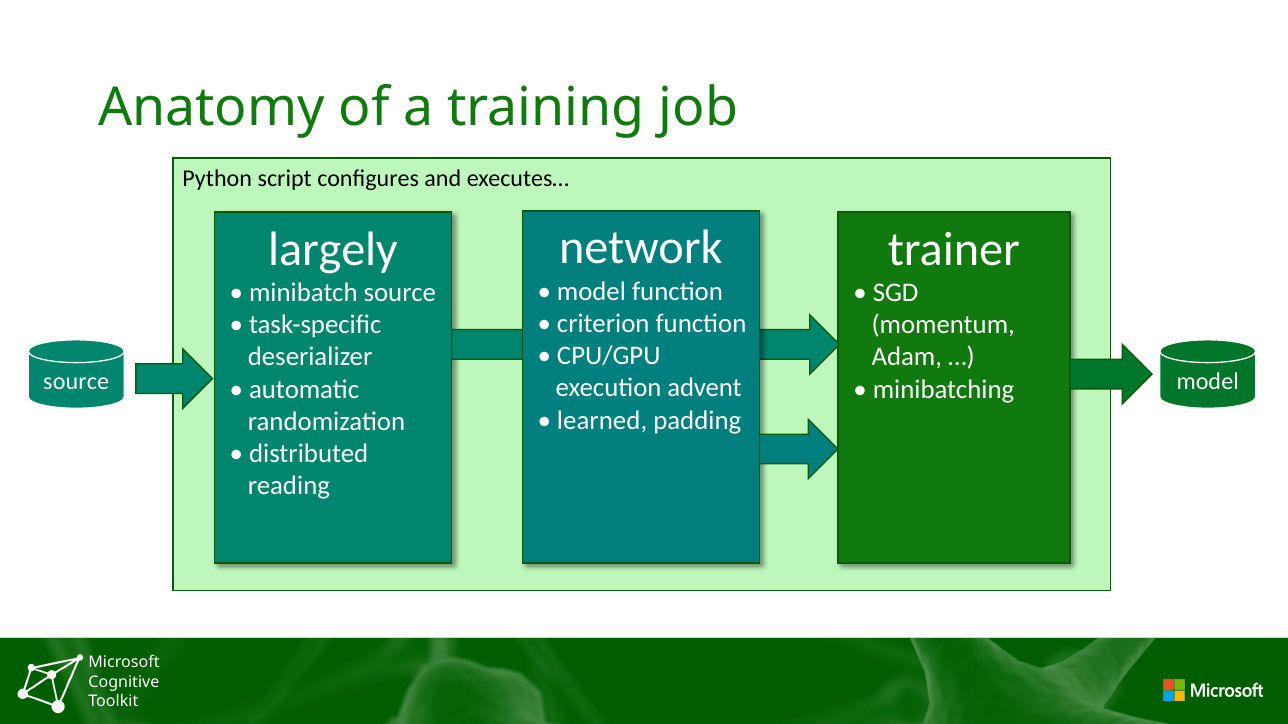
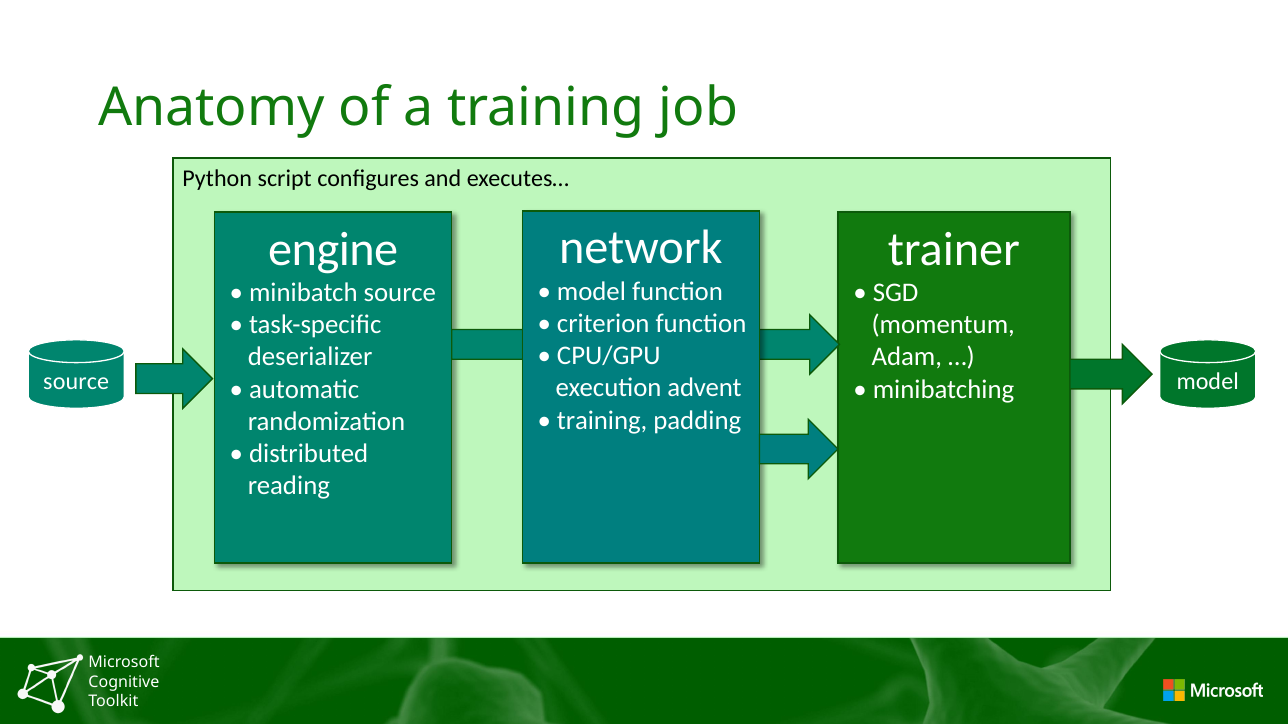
largely: largely -> engine
learned at (602, 421): learned -> training
